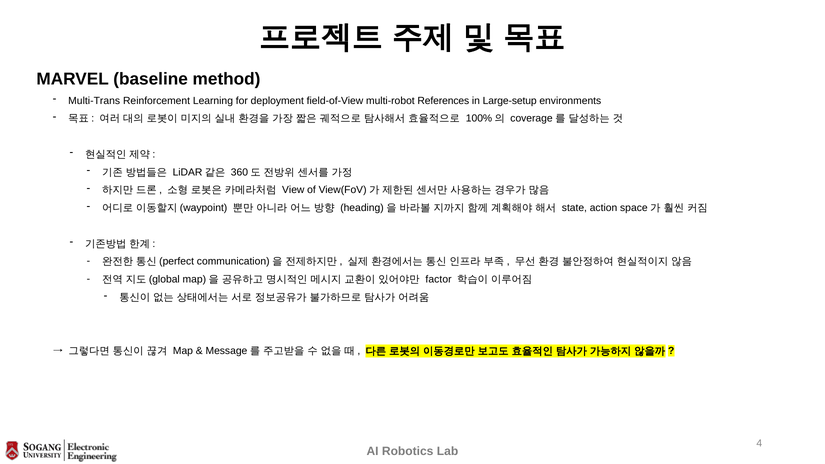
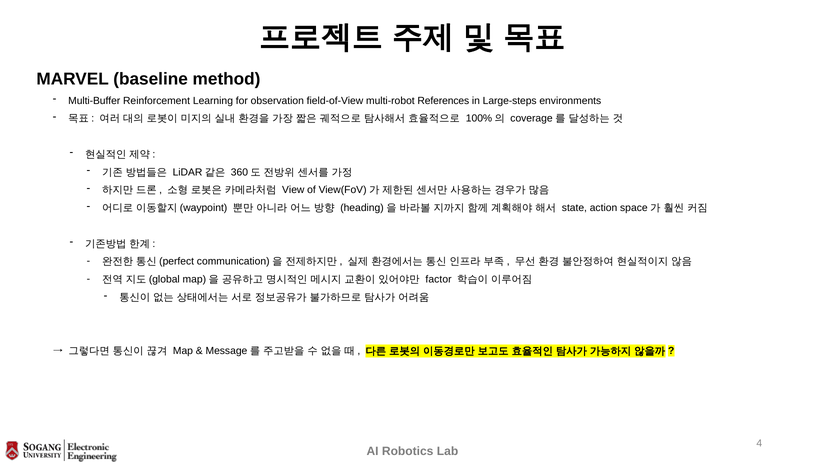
Multi-Trans: Multi-Trans -> Multi-Buffer
deployment: deployment -> observation
Large-setup: Large-setup -> Large-steps
